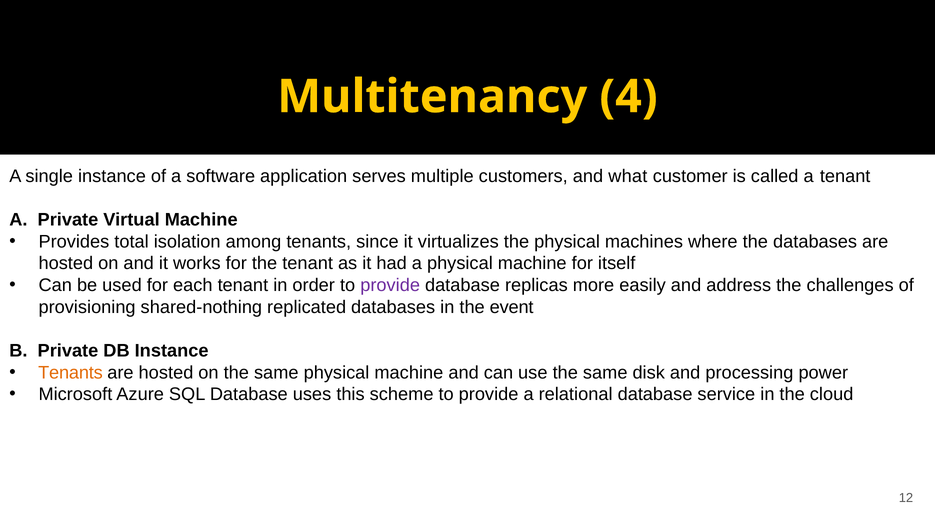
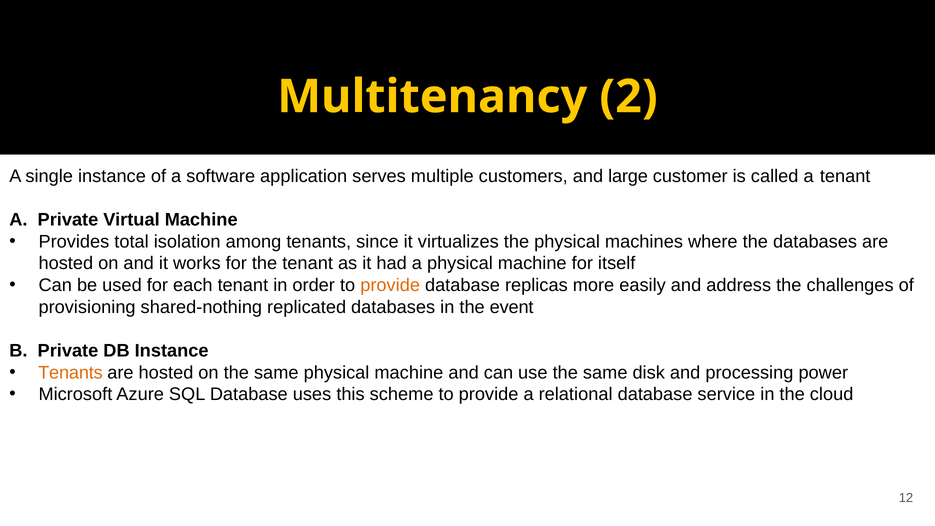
4: 4 -> 2
what: what -> large
provide at (390, 285) colour: purple -> orange
